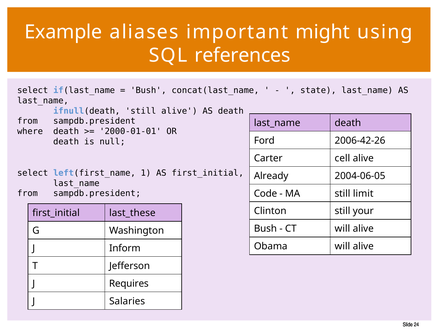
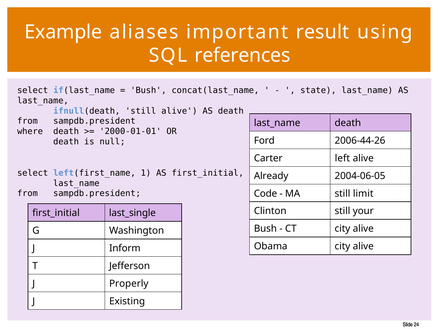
might: might -> result
2006-42-26: 2006-42-26 -> 2006-44-26
cell: cell -> left
last_these: last_these -> last_single
CT will: will -> city
Obama will: will -> city
Requires: Requires -> Properly
Salaries: Salaries -> Existing
